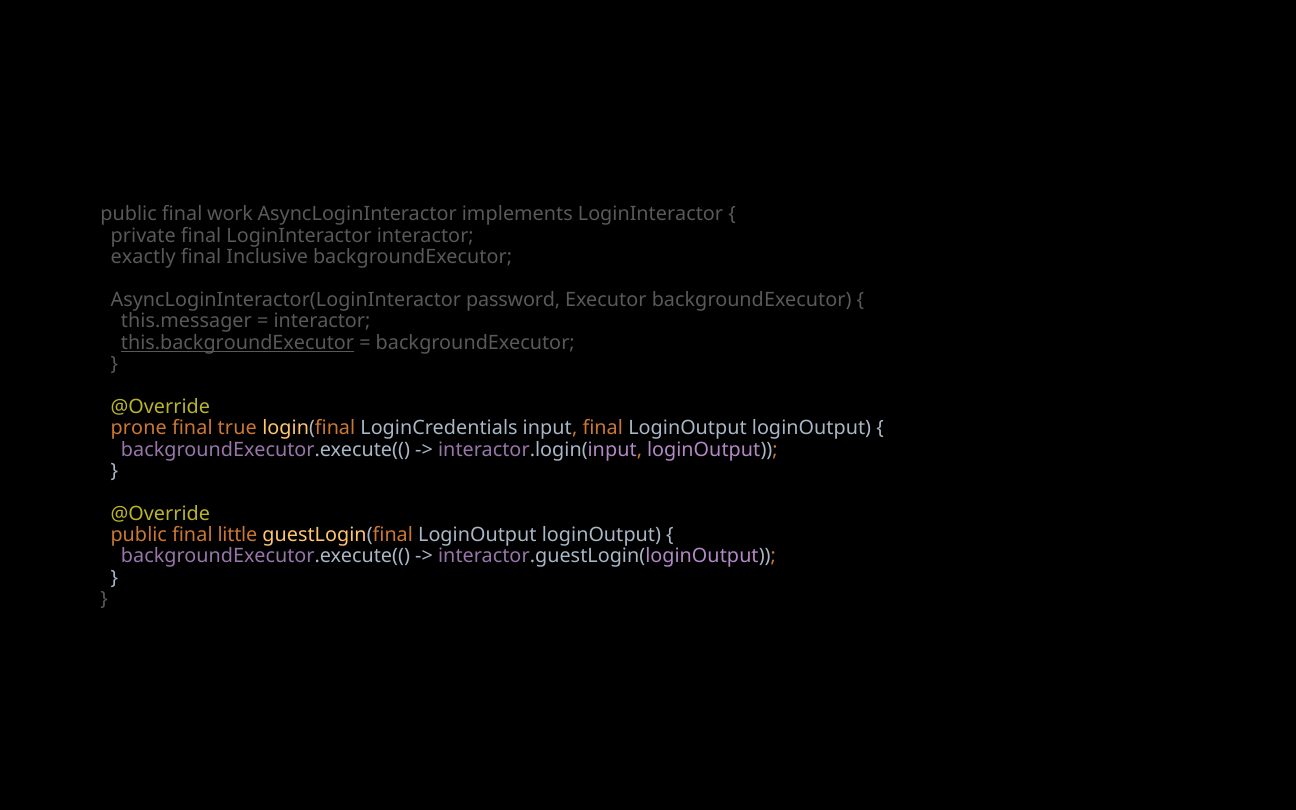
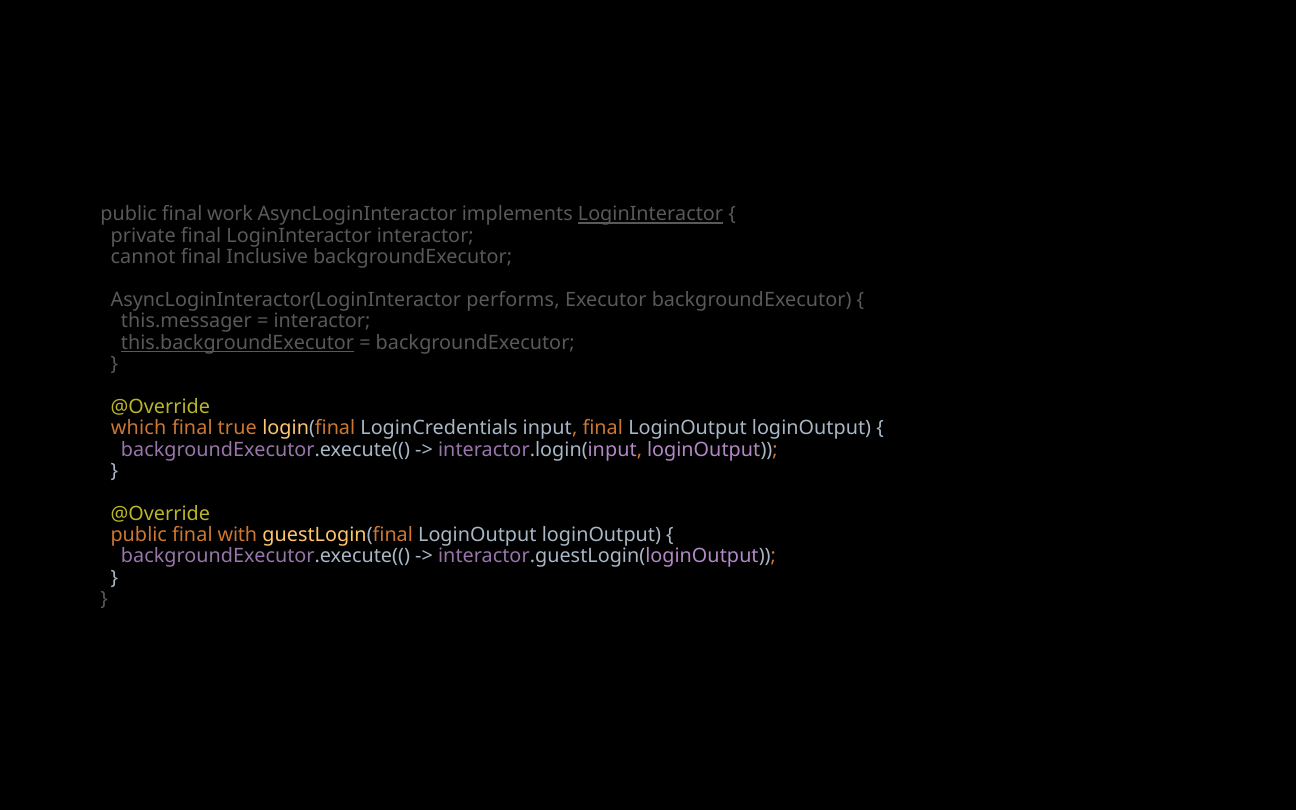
LoginInteractor at (650, 214) underline: none -> present
exactly: exactly -> cannot
password: password -> performs
prone: prone -> which
little: little -> with
